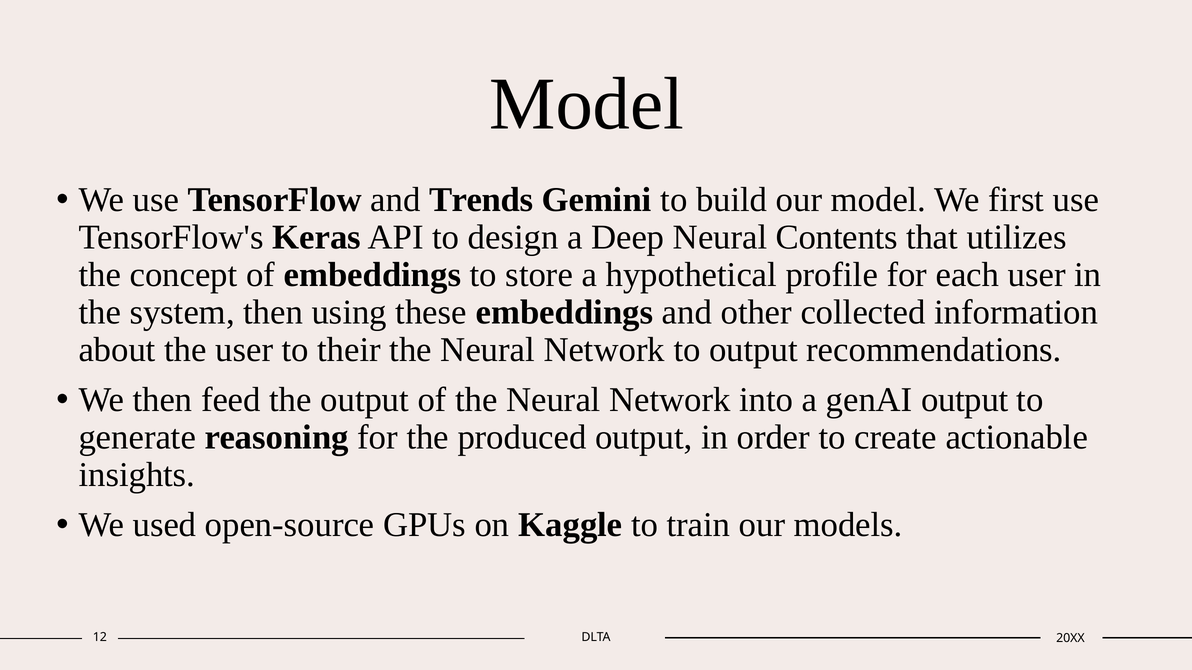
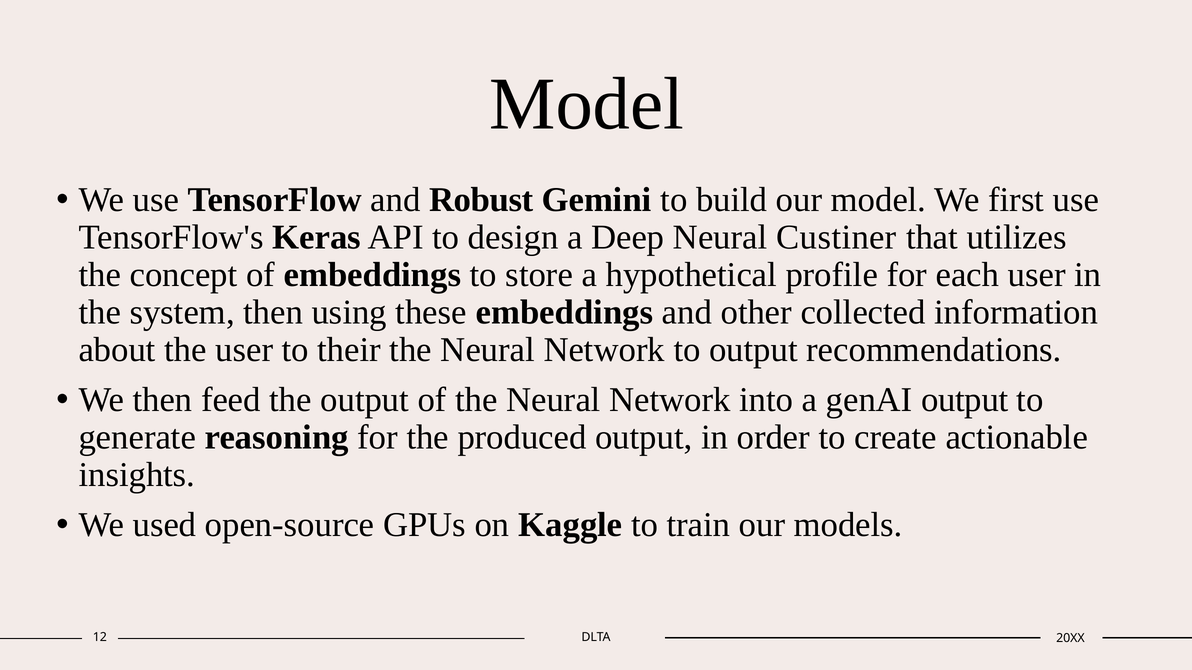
Trends: Trends -> Robust
Contents: Contents -> Custiner
